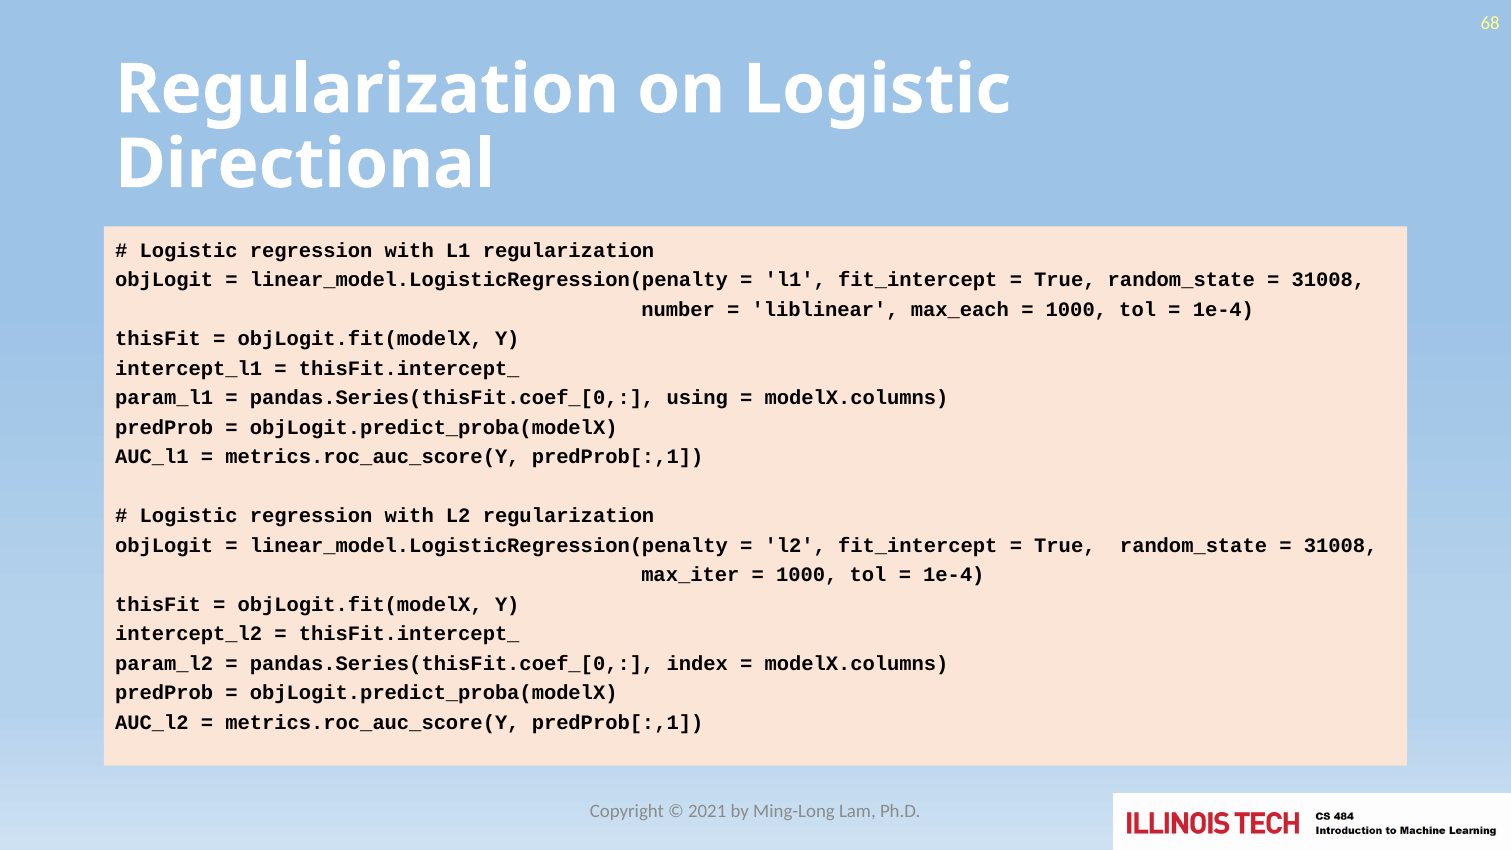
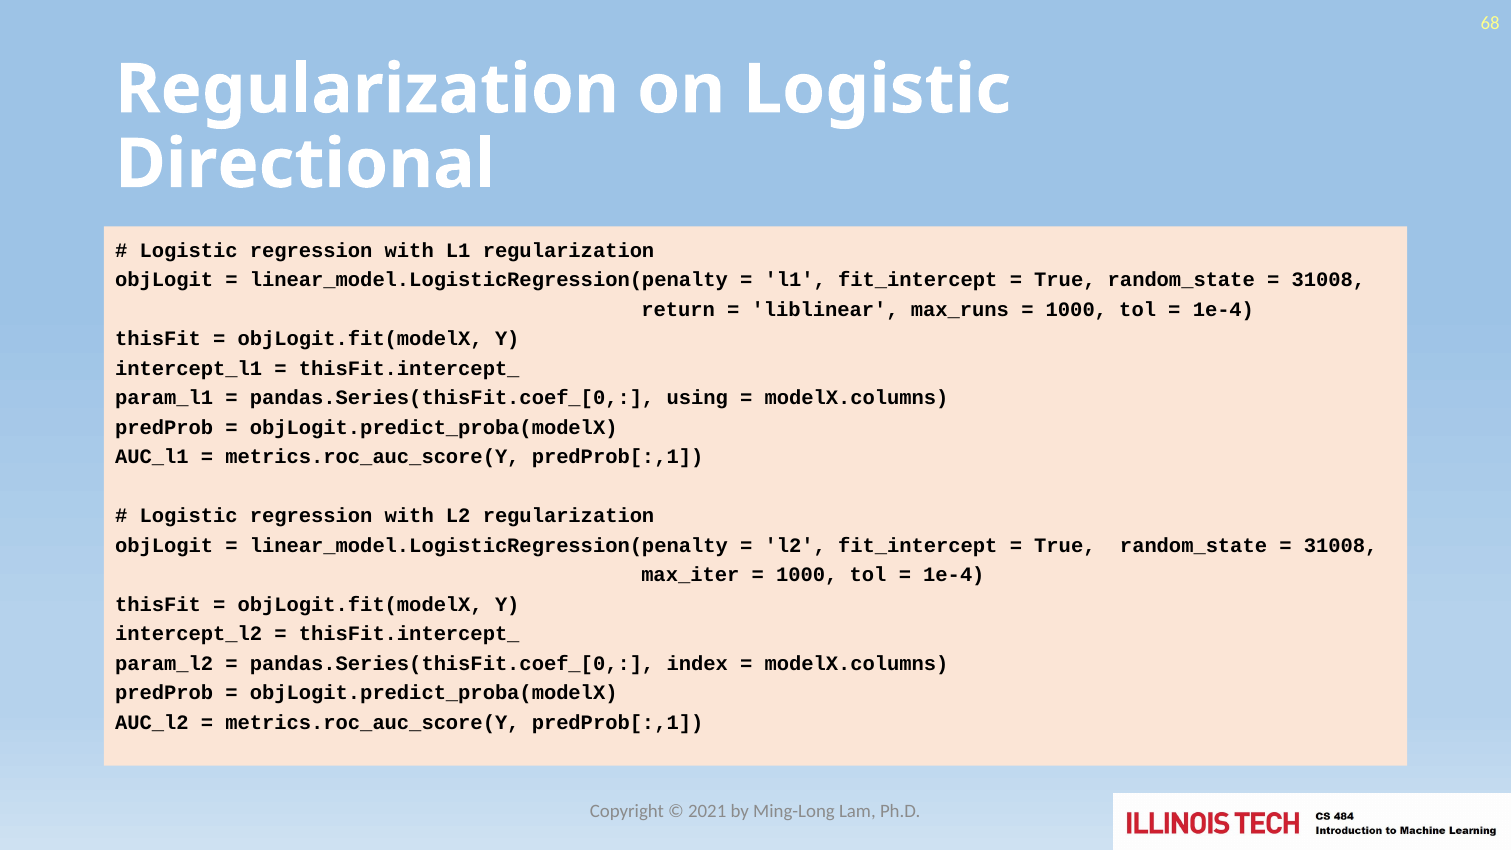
number: number -> return
max_each: max_each -> max_runs
